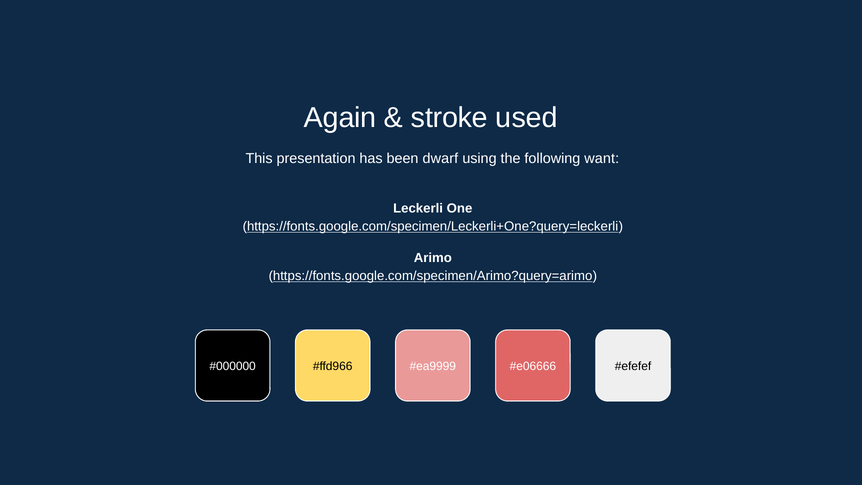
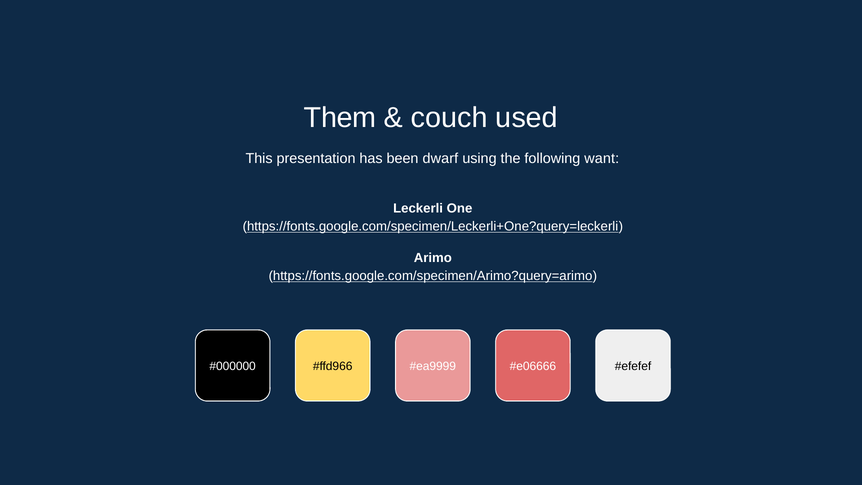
Again: Again -> Them
stroke: stroke -> couch
